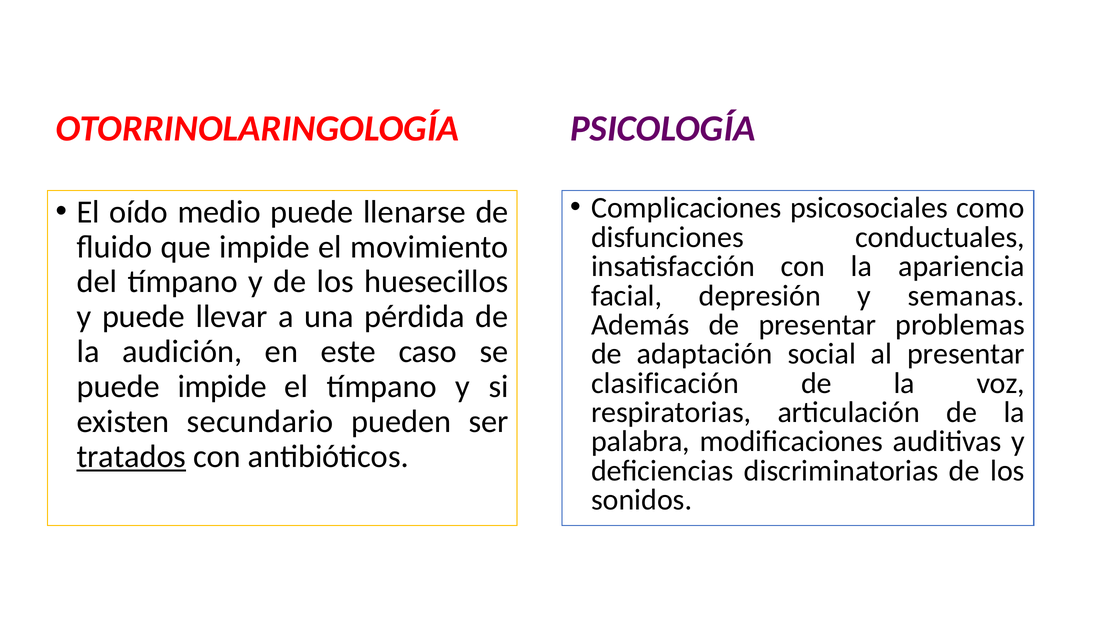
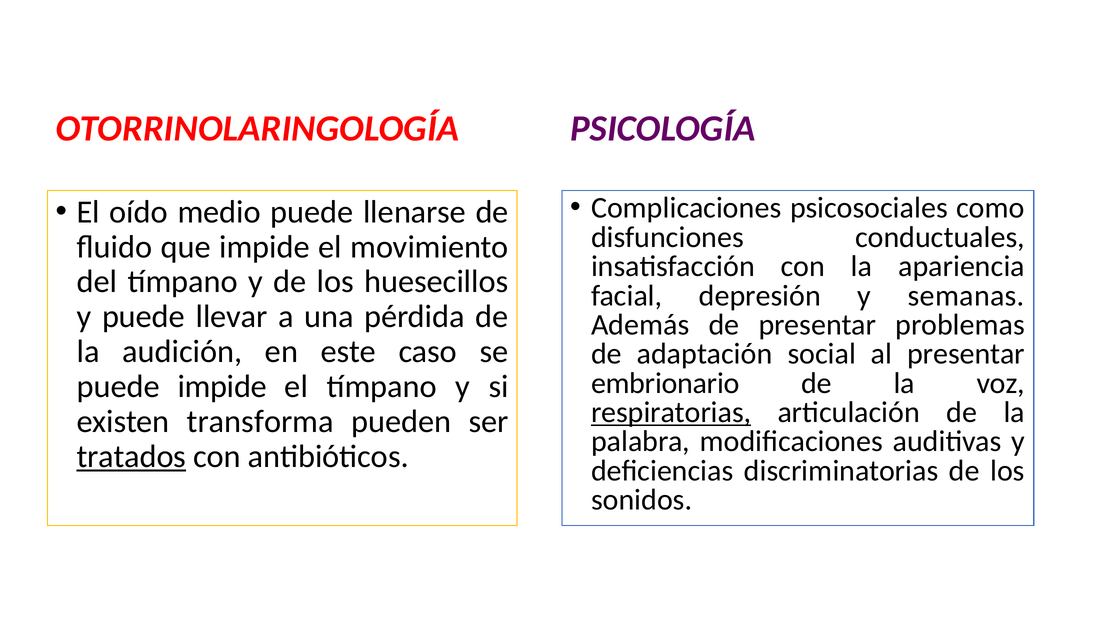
clasificación: clasificación -> embrionario
respiratorias underline: none -> present
secundario: secundario -> transforma
